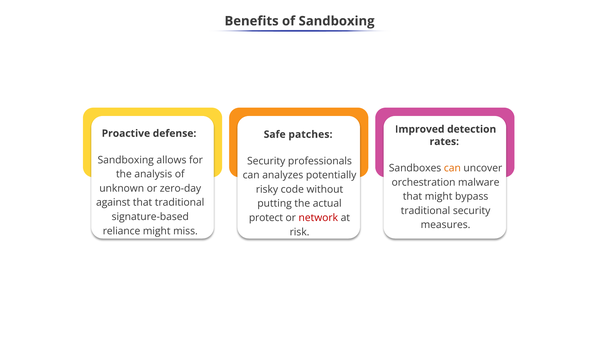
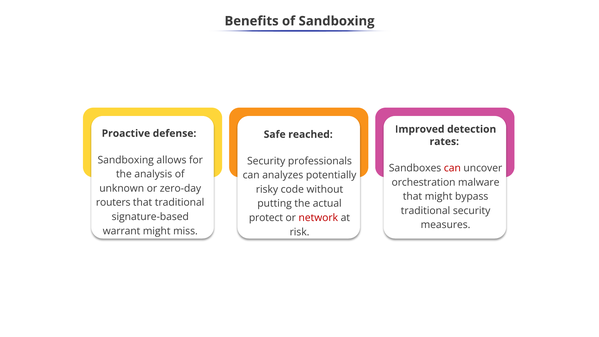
patches: patches -> reached
can at (452, 168) colour: orange -> red
against: against -> routers
reliance: reliance -> warrant
